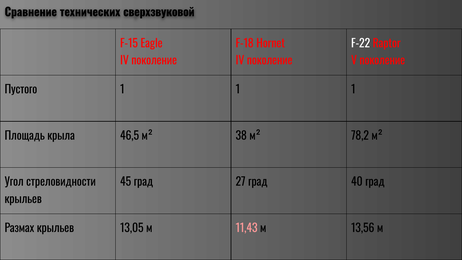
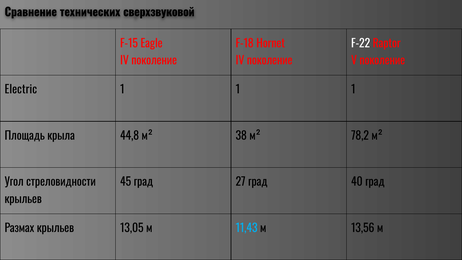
Пустого: Пустого -> Electric
46,5: 46,5 -> 44,8
11,43 colour: pink -> light blue
